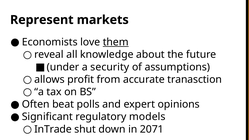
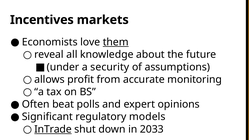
Represent: Represent -> Incentives
tranasction: tranasction -> monitoring
InTrade underline: none -> present
2071: 2071 -> 2033
